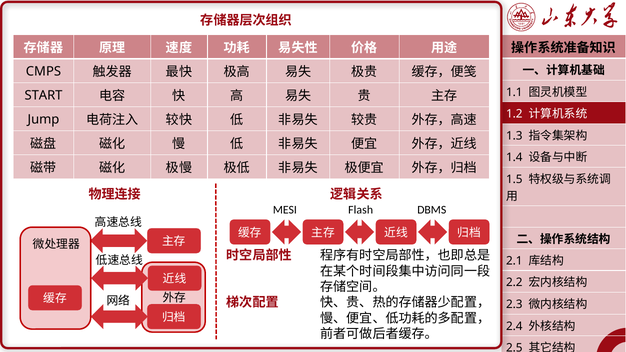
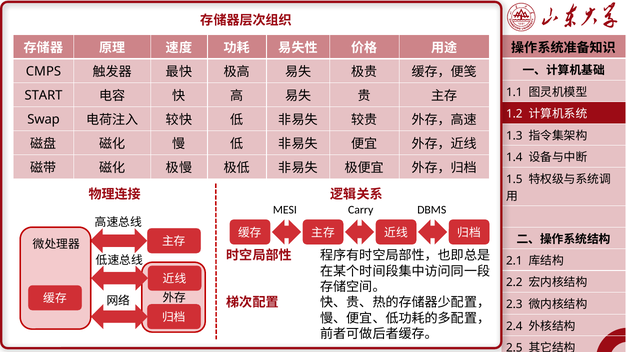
Jump: Jump -> Swap
Flash: Flash -> Carry
